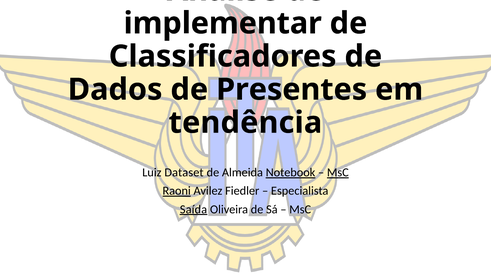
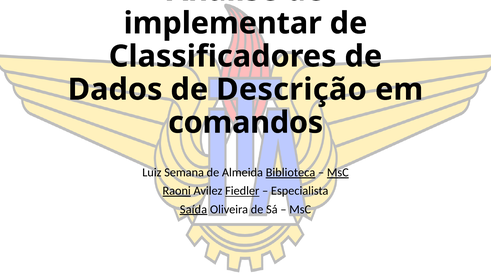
Presentes: Presentes -> Descrição
tendência: tendência -> comandos
Dataset: Dataset -> Semana
Notebook: Notebook -> Biblioteca
Fiedler underline: none -> present
